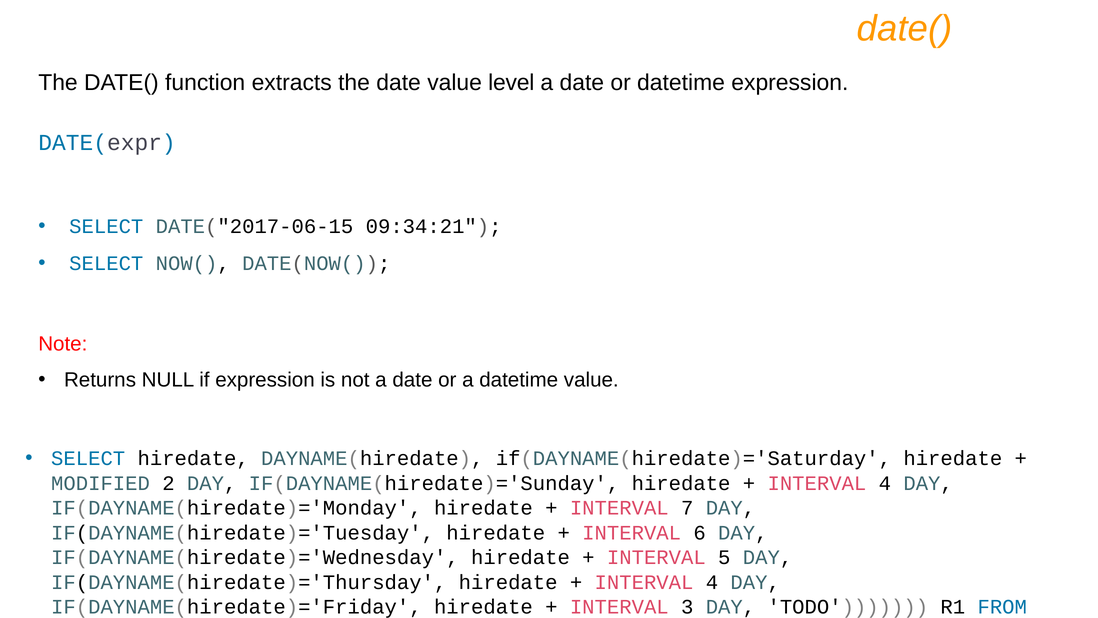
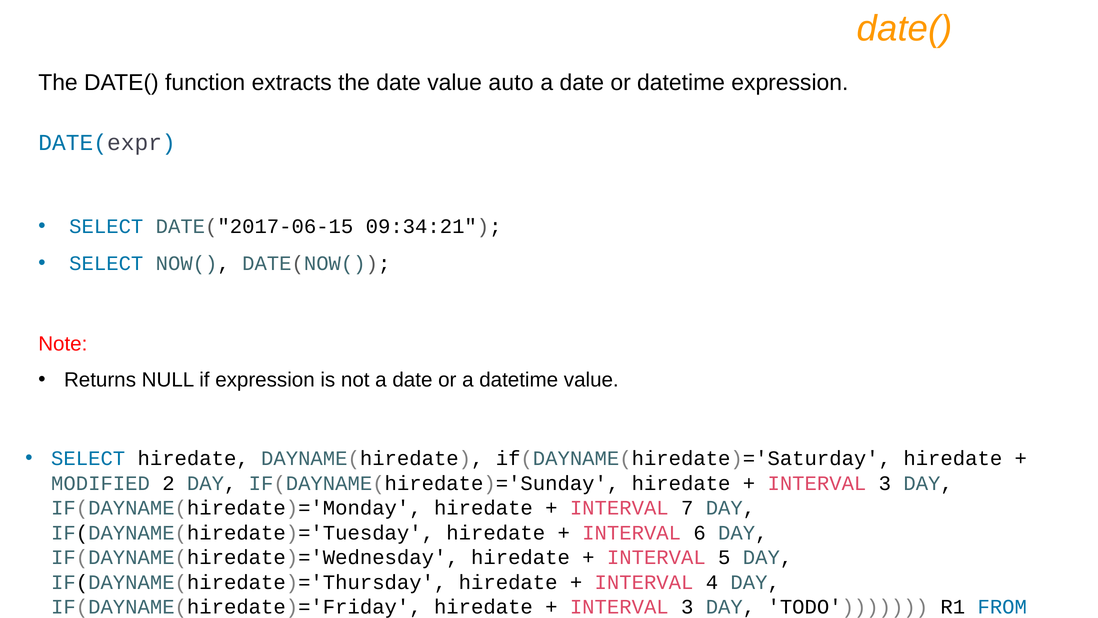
level: level -> auto
4 at (885, 483): 4 -> 3
